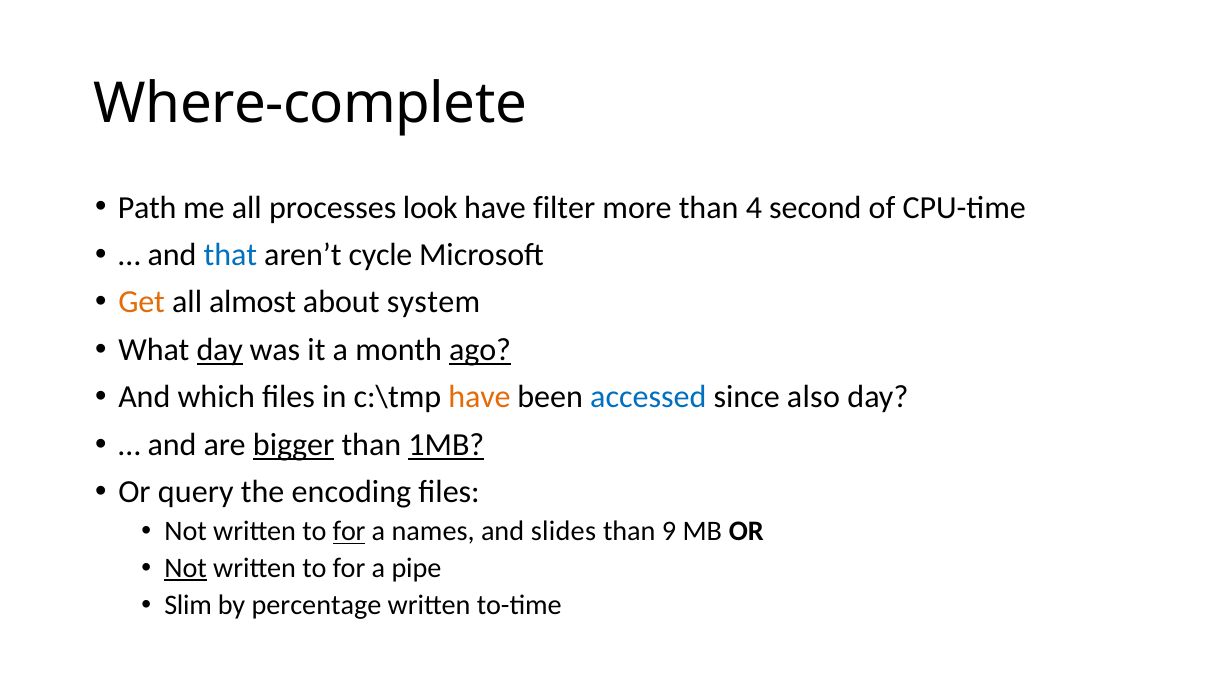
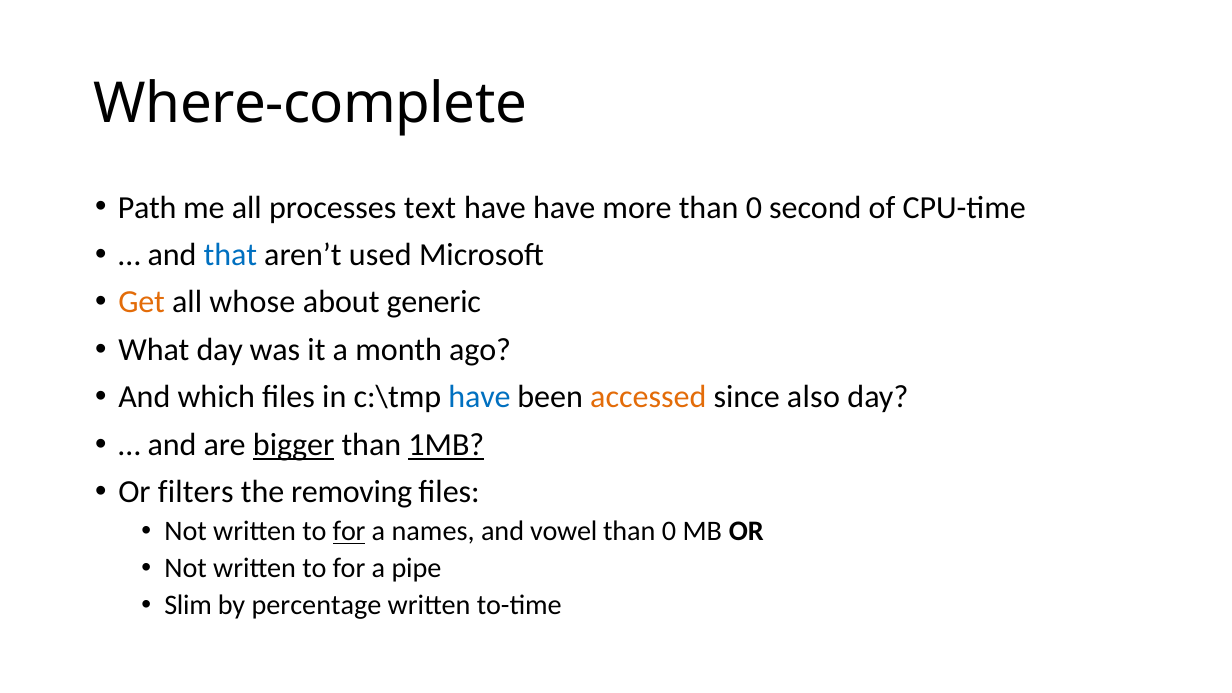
look: look -> text
have filter: filter -> have
more than 4: 4 -> 0
cycle: cycle -> used
almost: almost -> whose
system: system -> generic
day at (220, 350) underline: present -> none
ago underline: present -> none
have at (479, 397) colour: orange -> blue
accessed colour: blue -> orange
query: query -> filters
encoding: encoding -> removing
slides: slides -> vowel
9 at (669, 531): 9 -> 0
Not at (186, 568) underline: present -> none
